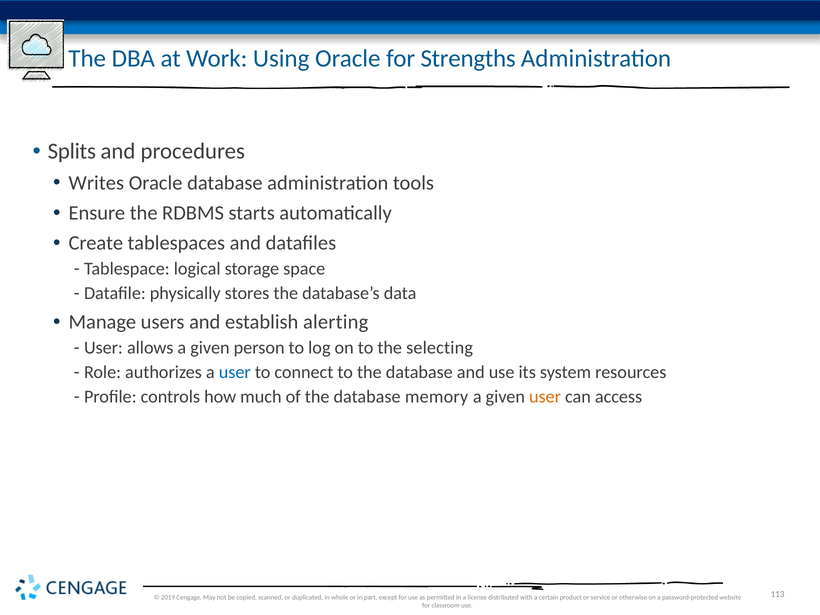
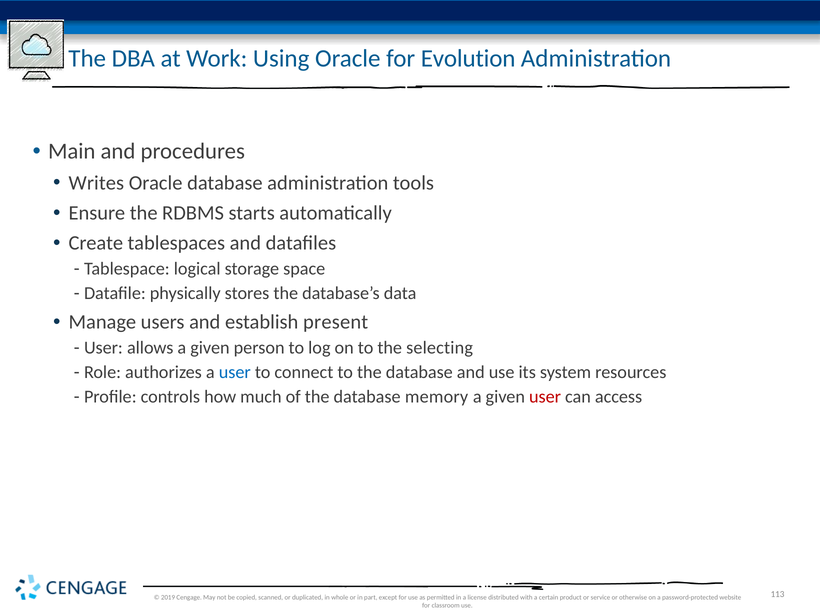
Strengths: Strengths -> Evolution
Splits: Splits -> Main
alerting: alerting -> present
user at (545, 397) colour: orange -> red
